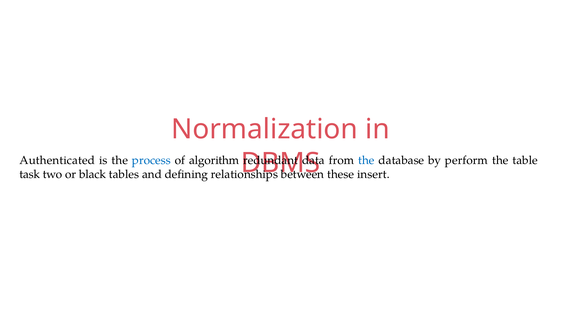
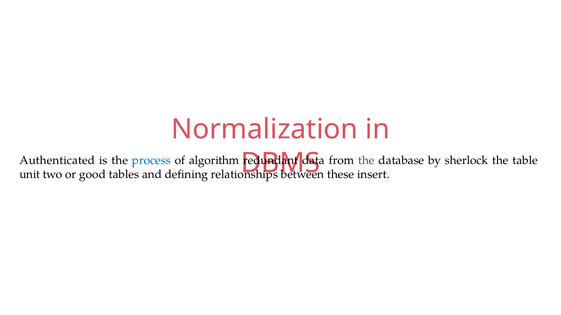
the at (366, 161) colour: blue -> purple
perform: perform -> sherlock
task: task -> unit
black: black -> good
